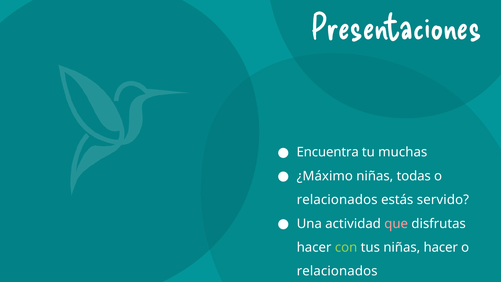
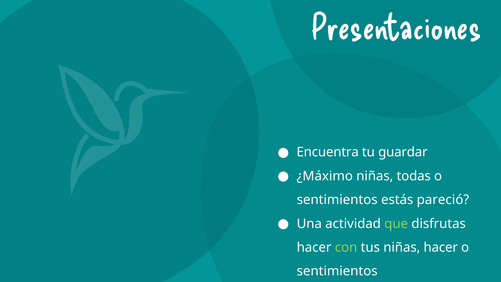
muchas: muchas -> guardar
relacionados at (337, 200): relacionados -> sentimientos
servido: servido -> pareció
que colour: pink -> light green
relacionados at (337, 271): relacionados -> sentimientos
